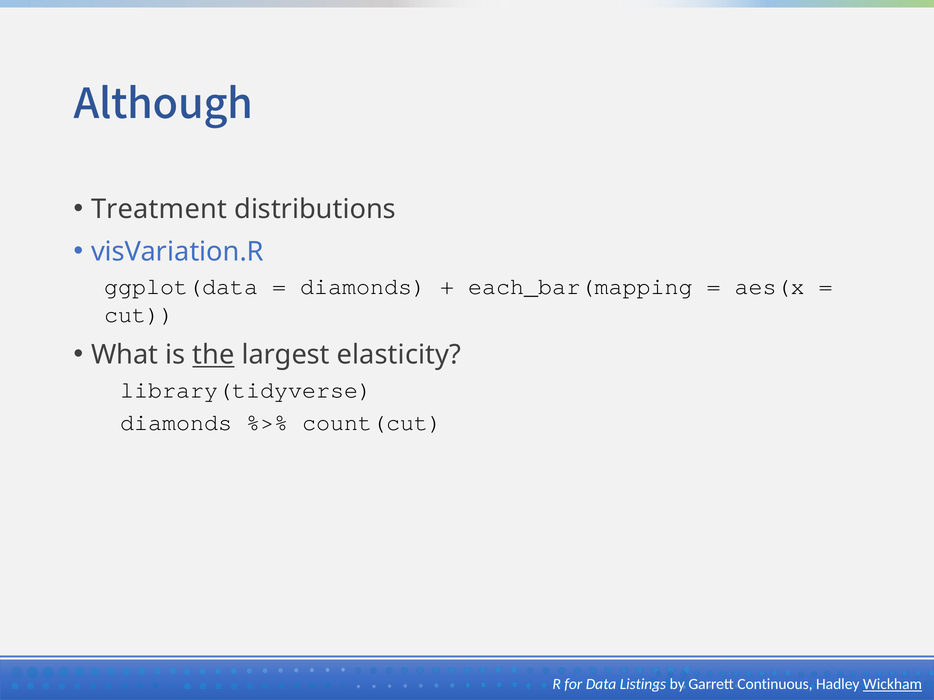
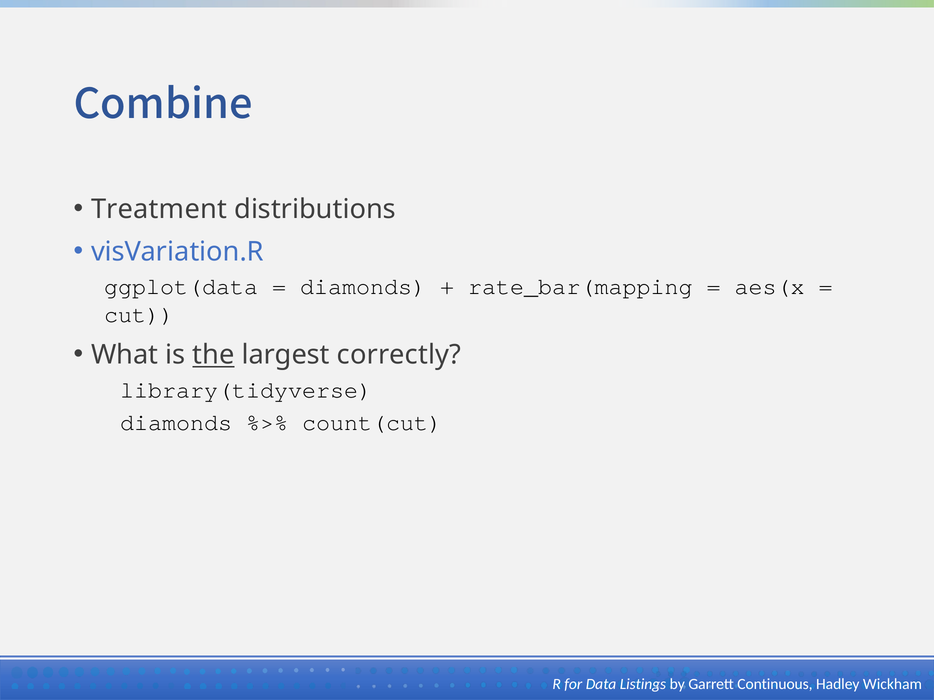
Although: Although -> Combine
each_bar(mapping: each_bar(mapping -> rate_bar(mapping
elasticity: elasticity -> correctly
Wickham underline: present -> none
